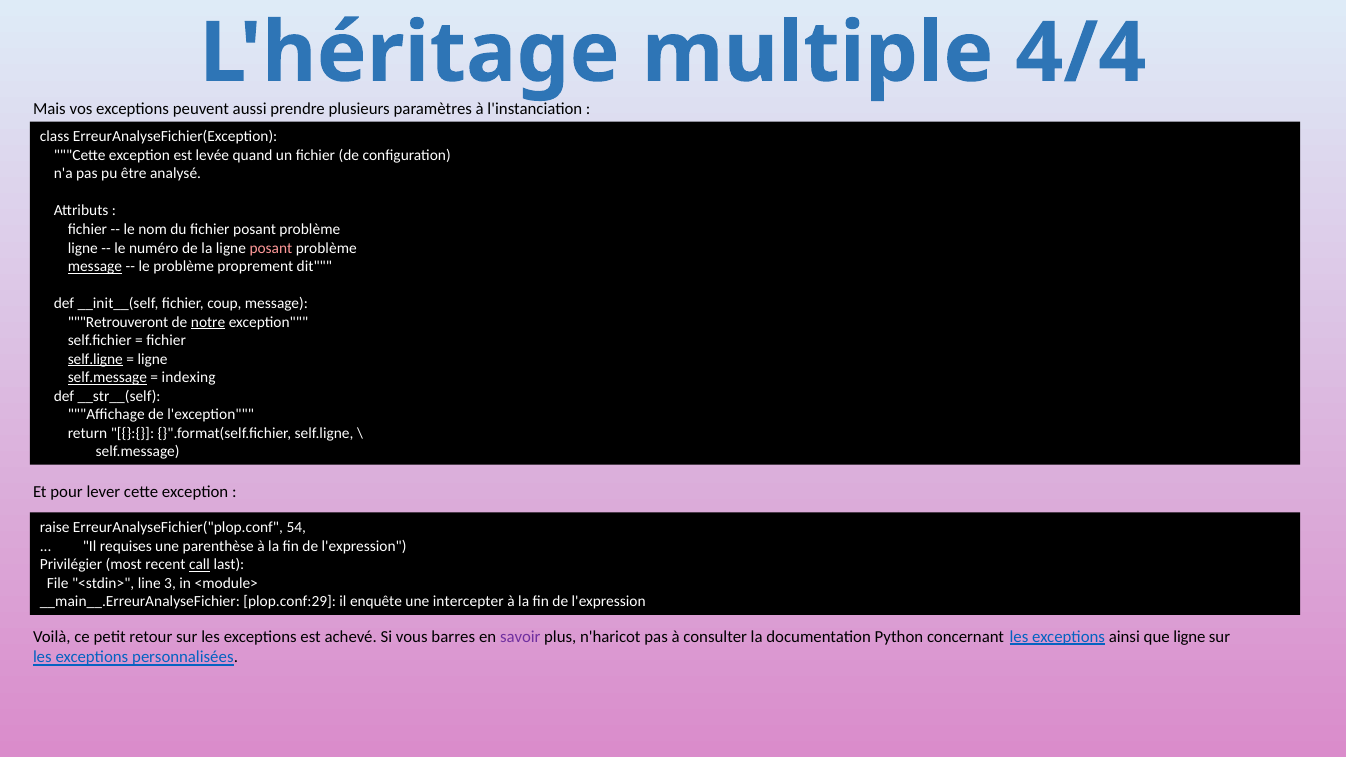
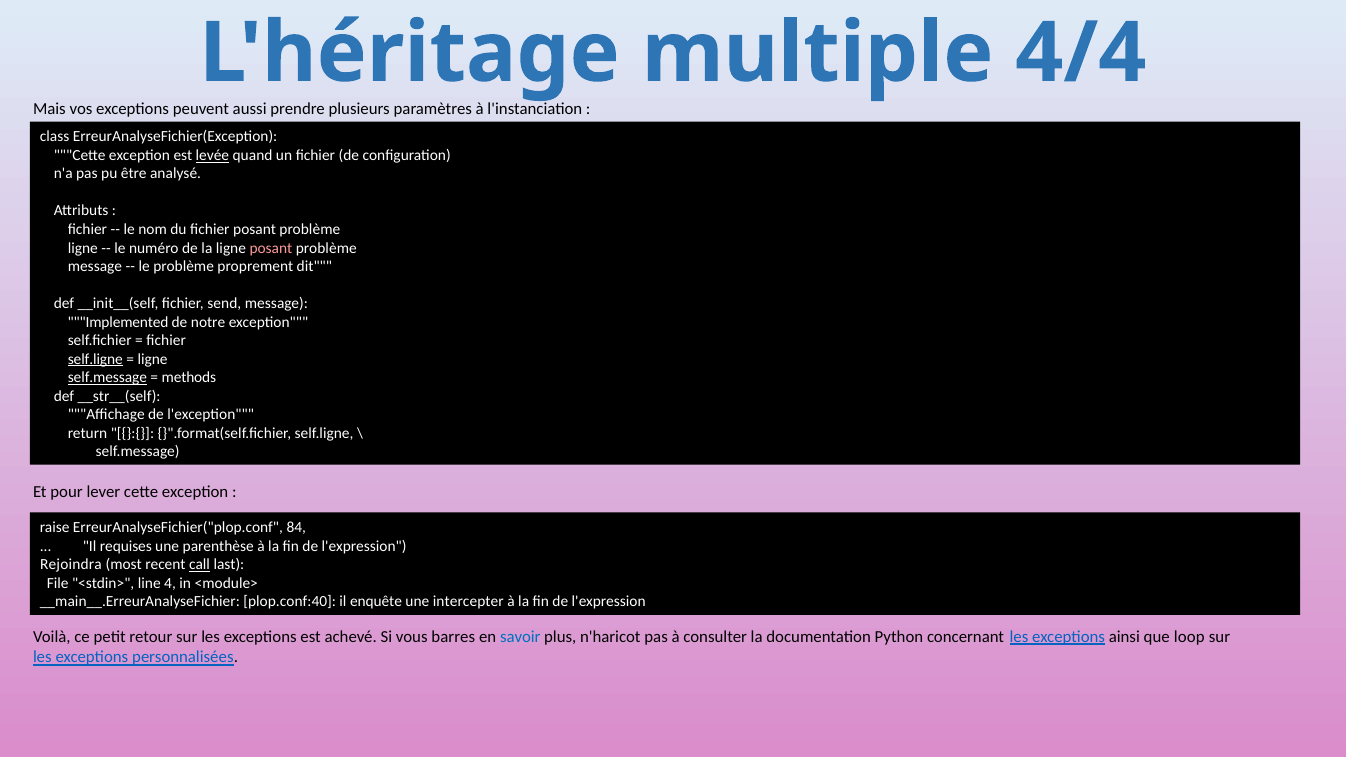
levée underline: none -> present
message at (95, 266) underline: present -> none
coup: coup -> send
Retrouveront: Retrouveront -> Implemented
notre underline: present -> none
indexing: indexing -> methods
54: 54 -> 84
Privilégier: Privilégier -> Rejoindra
3: 3 -> 4
plop.conf:29: plop.conf:29 -> plop.conf:40
savoir colour: purple -> blue
que ligne: ligne -> loop
